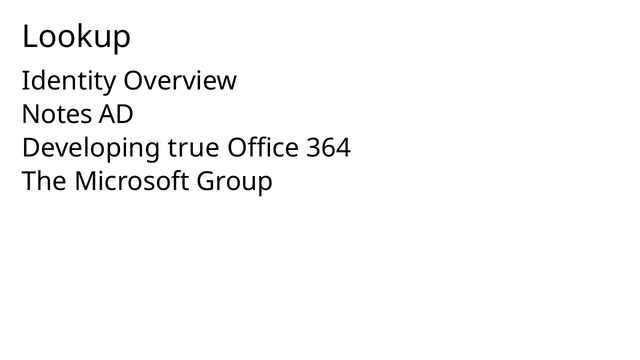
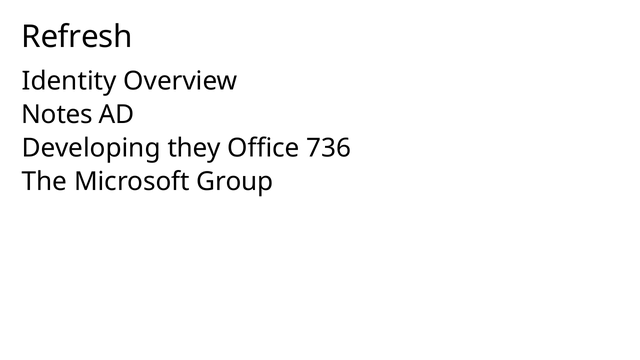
Lookup: Lookup -> Refresh
true: true -> they
364: 364 -> 736
